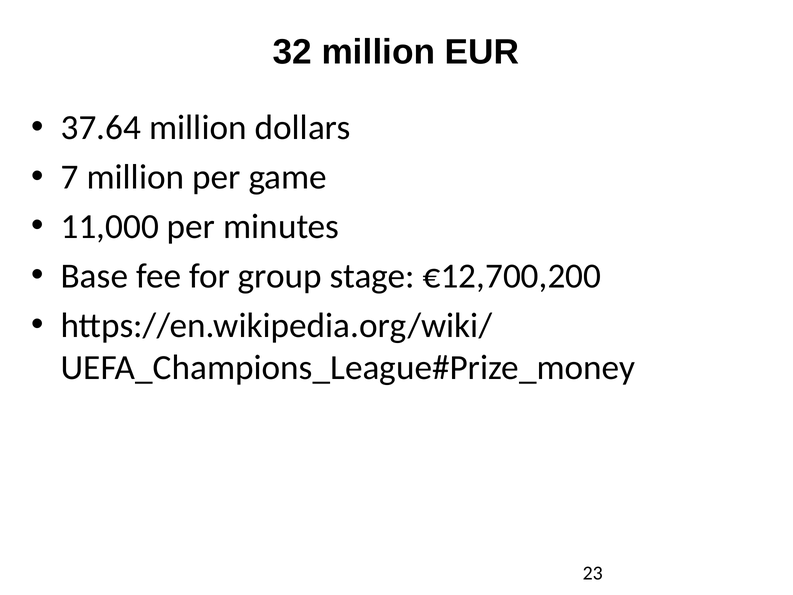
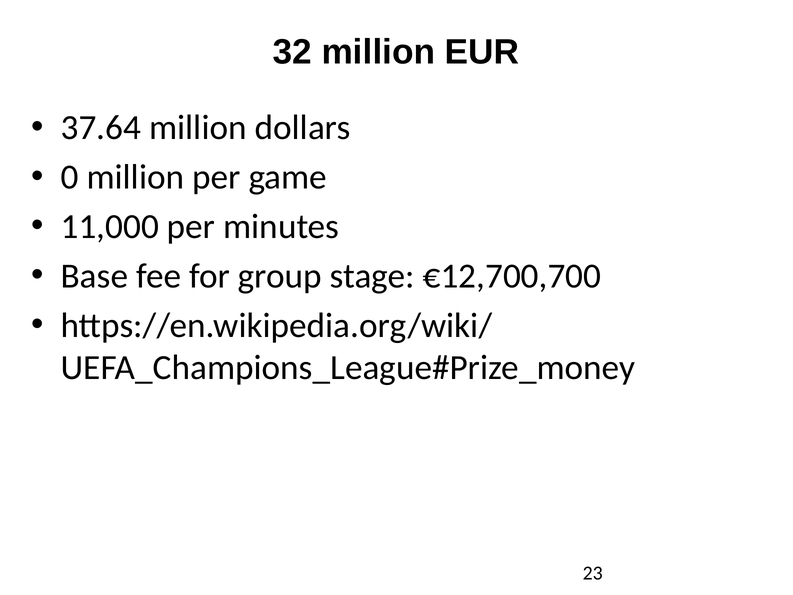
7: 7 -> 0
€12,700,200: €12,700,200 -> €12,700,700
